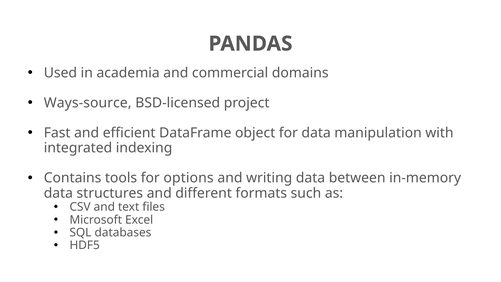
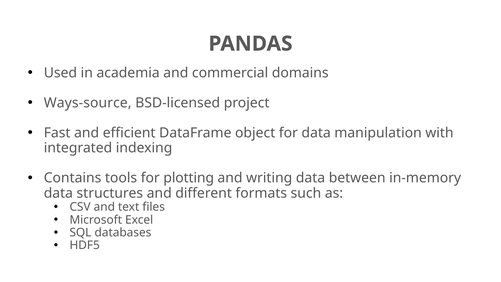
options: options -> plotting
